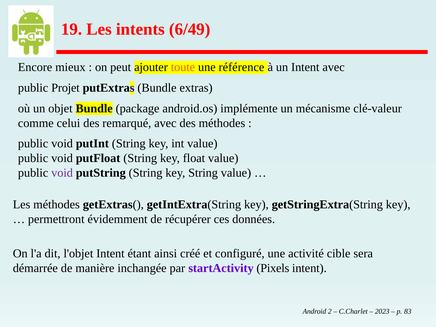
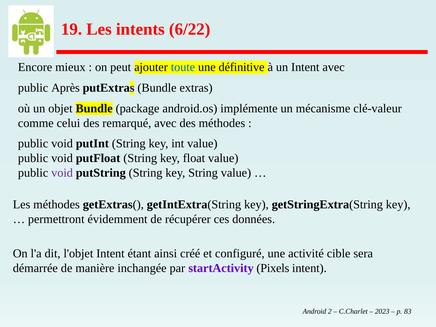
6/49: 6/49 -> 6/22
toute colour: orange -> blue
référence: référence -> définitive
Projet: Projet -> Après
